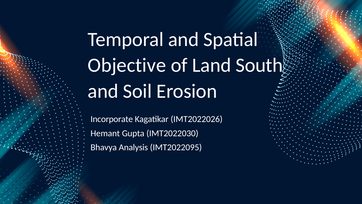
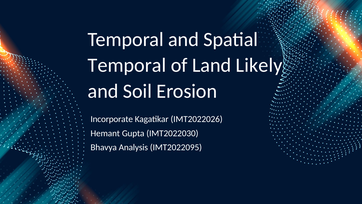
Objective at (127, 65): Objective -> Temporal
South: South -> Likely
